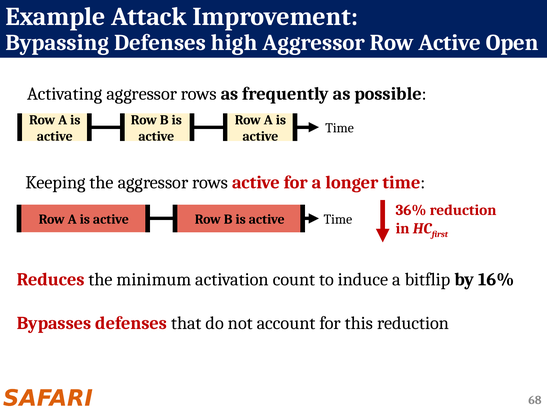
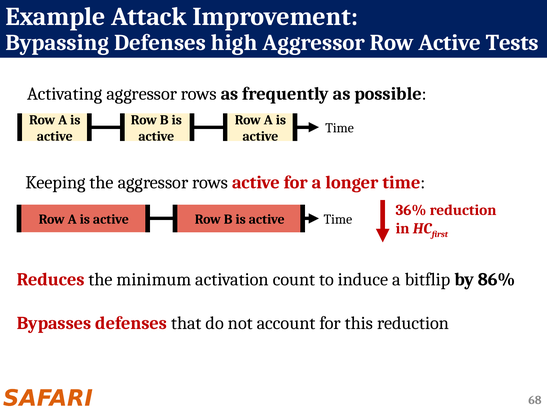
Open: Open -> Tests
16%: 16% -> 86%
